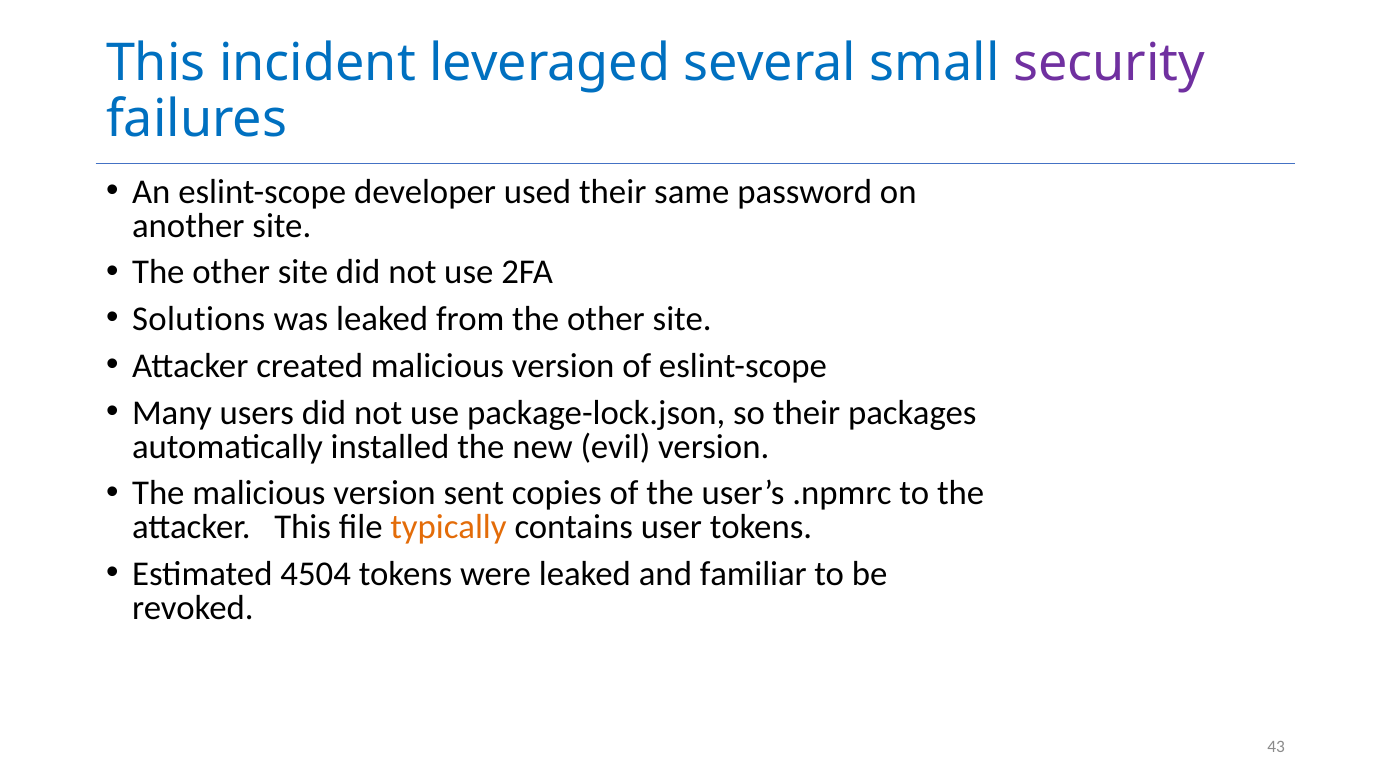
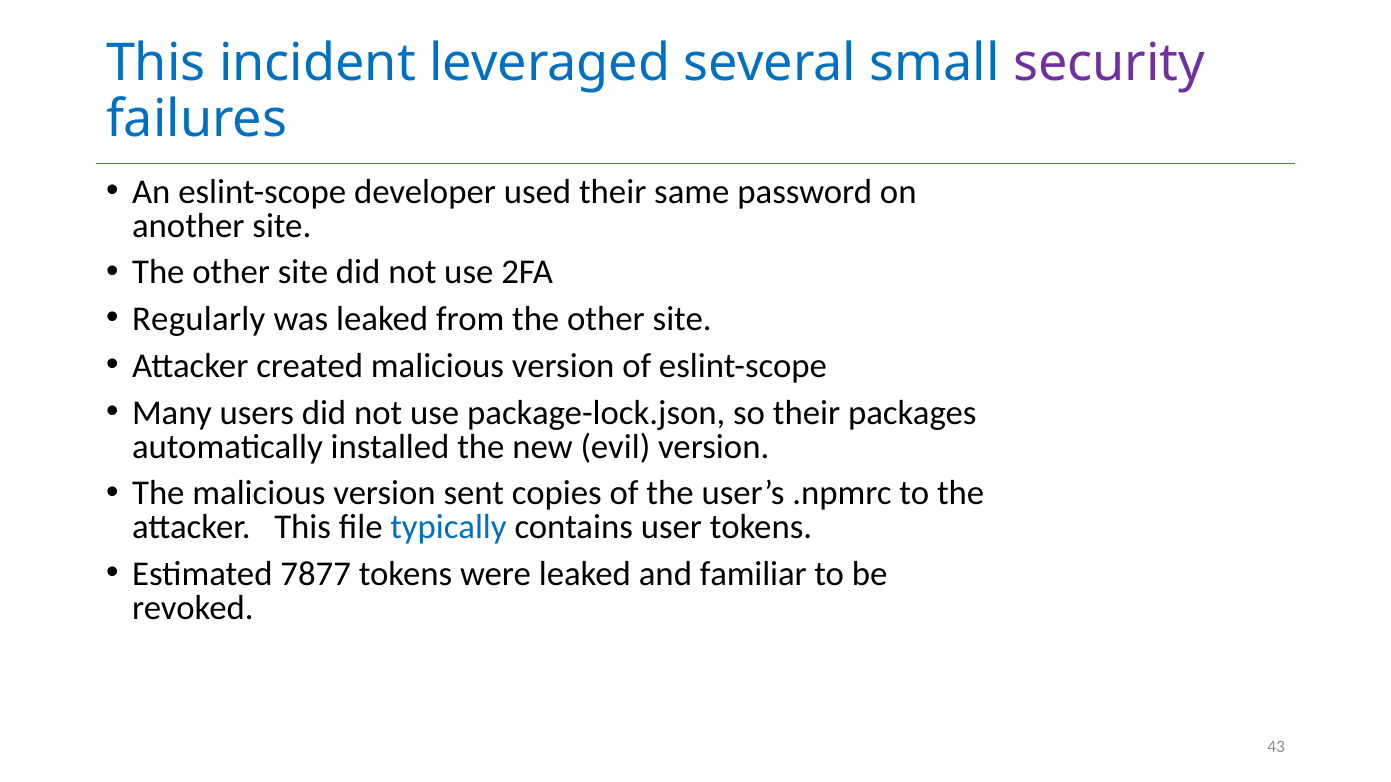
Solutions: Solutions -> Regularly
typically colour: orange -> blue
4504: 4504 -> 7877
